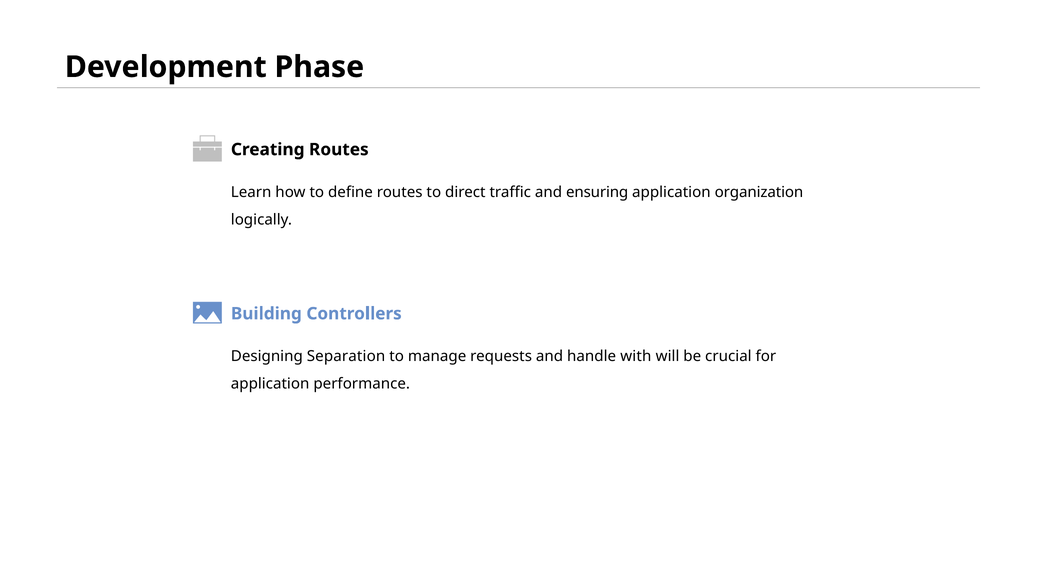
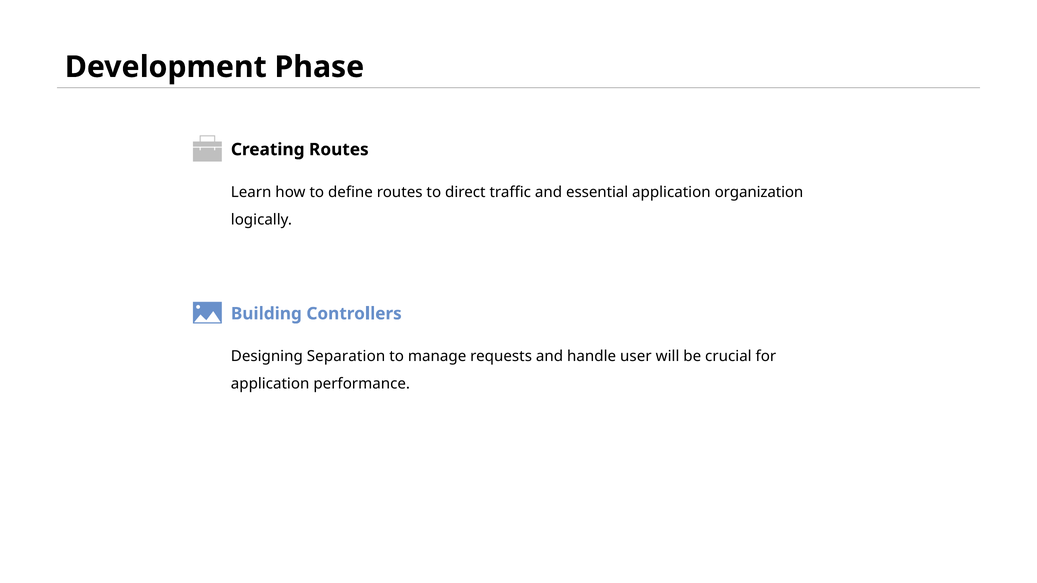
ensuring: ensuring -> essential
with: with -> user
